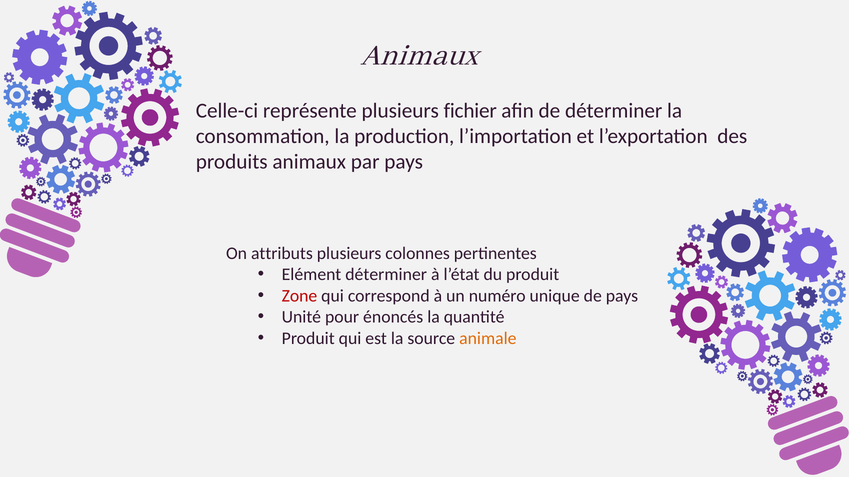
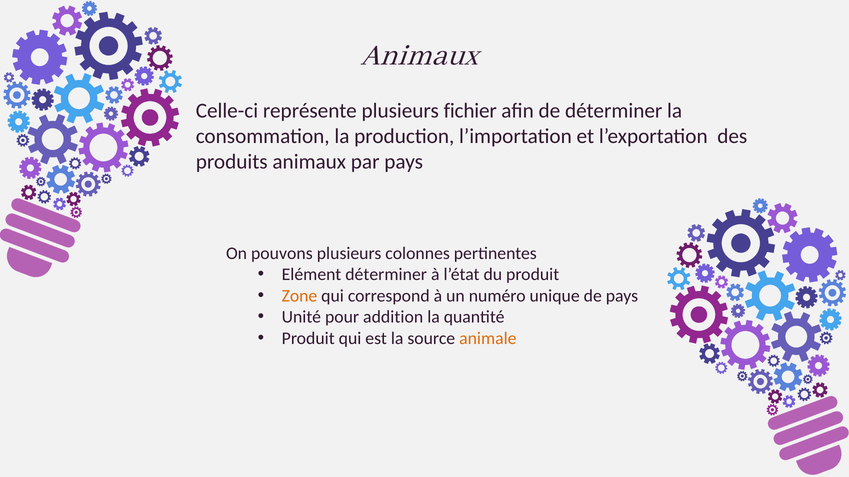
attributs: attributs -> pouvons
Zone colour: red -> orange
énoncés: énoncés -> addition
